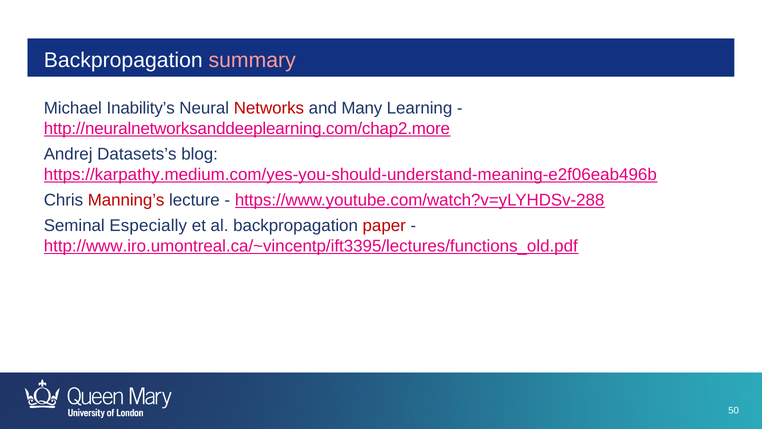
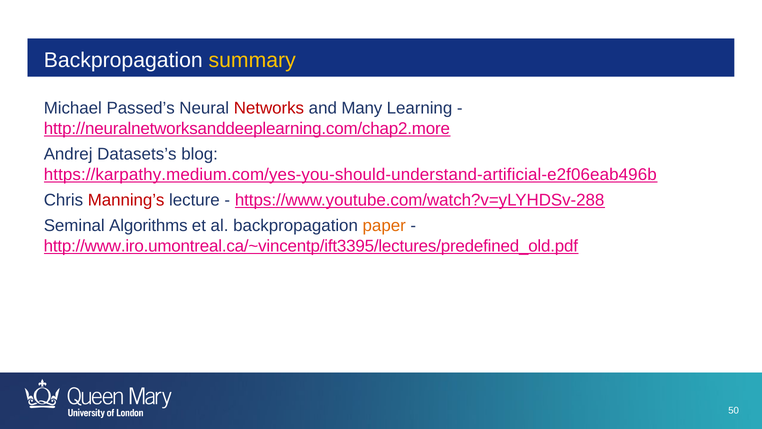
summary colour: pink -> yellow
Inability’s: Inability’s -> Passed’s
https://karpathy.medium.com/yes-you-should-understand-meaning-e2f06eab496b: https://karpathy.medium.com/yes-you-should-understand-meaning-e2f06eab496b -> https://karpathy.medium.com/yes-you-should-understand-artificial-e2f06eab496b
Especially: Especially -> Algorithms
paper colour: red -> orange
http://www.iro.umontreal.ca/~vincentp/ift3395/lectures/functions_old.pdf: http://www.iro.umontreal.ca/~vincentp/ift3395/lectures/functions_old.pdf -> http://www.iro.umontreal.ca/~vincentp/ift3395/lectures/predefined_old.pdf
